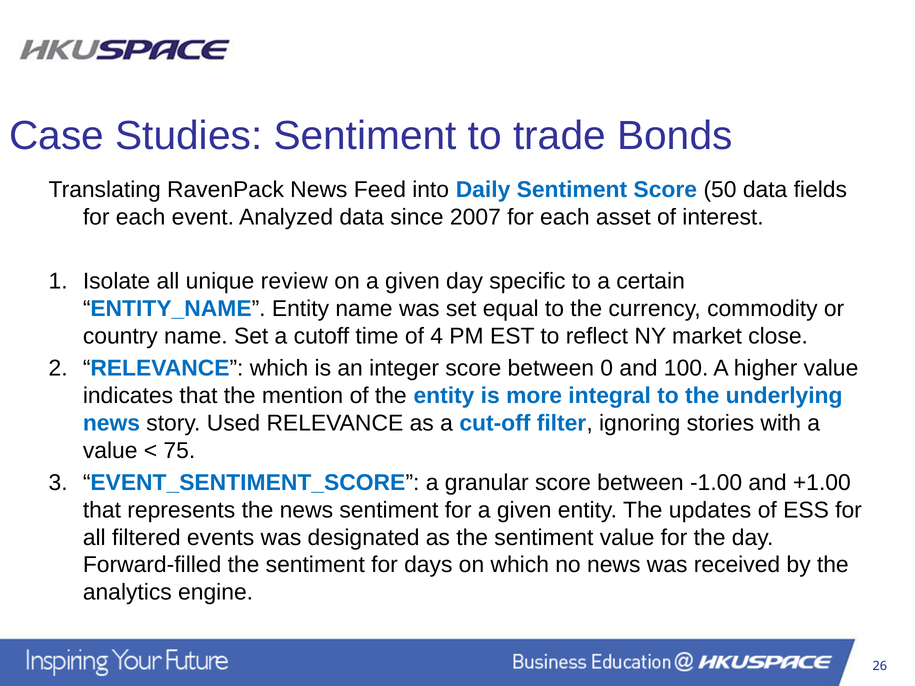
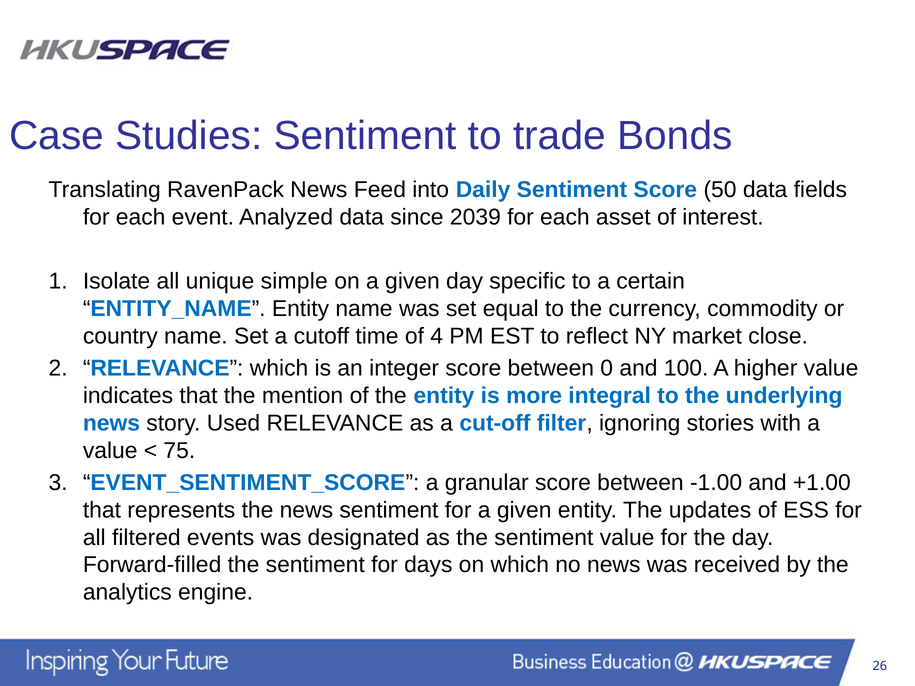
2007: 2007 -> 2039
review: review -> simple
